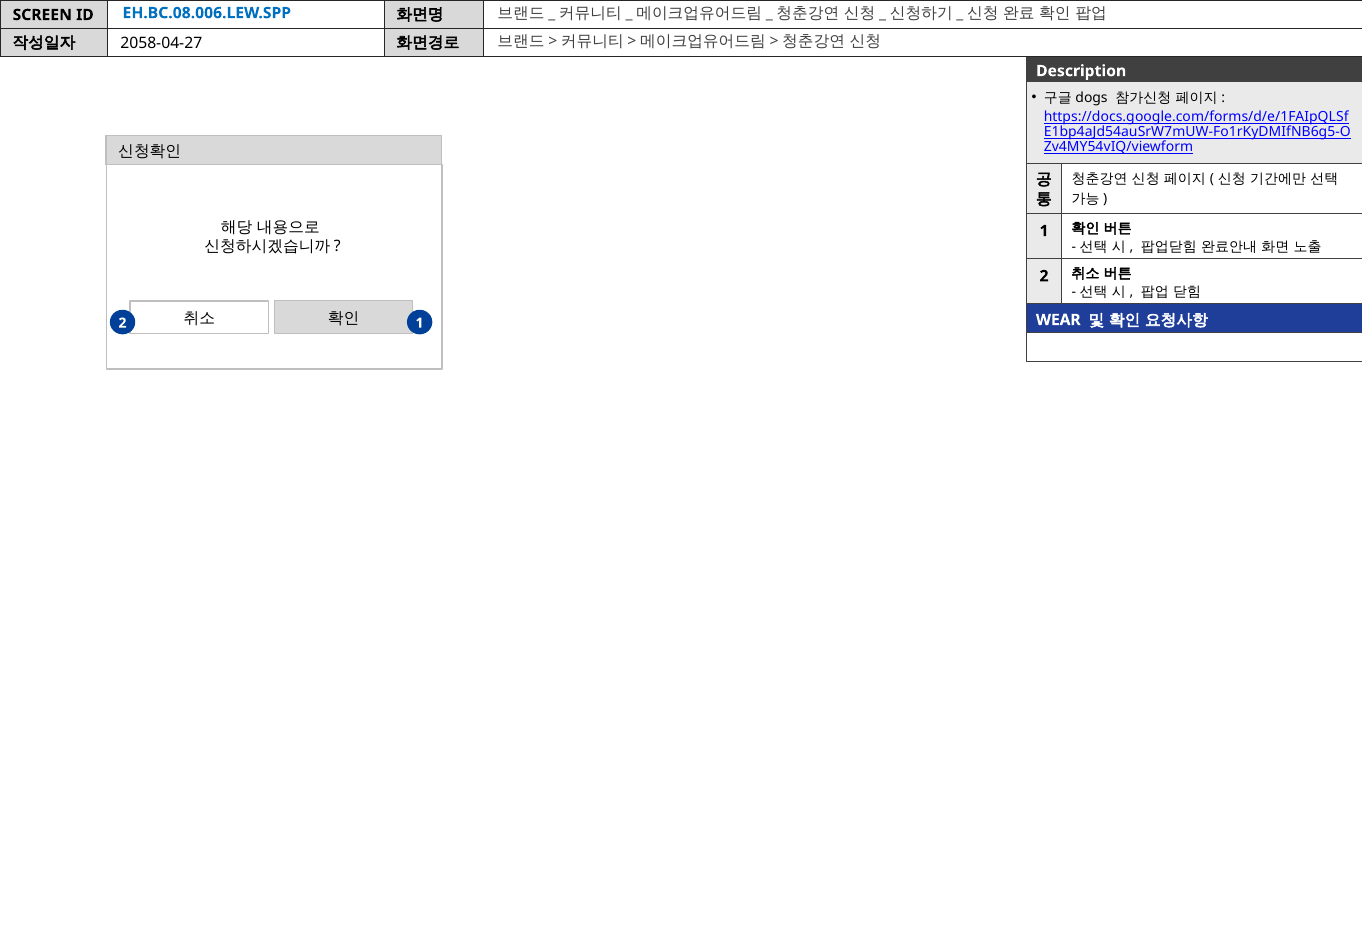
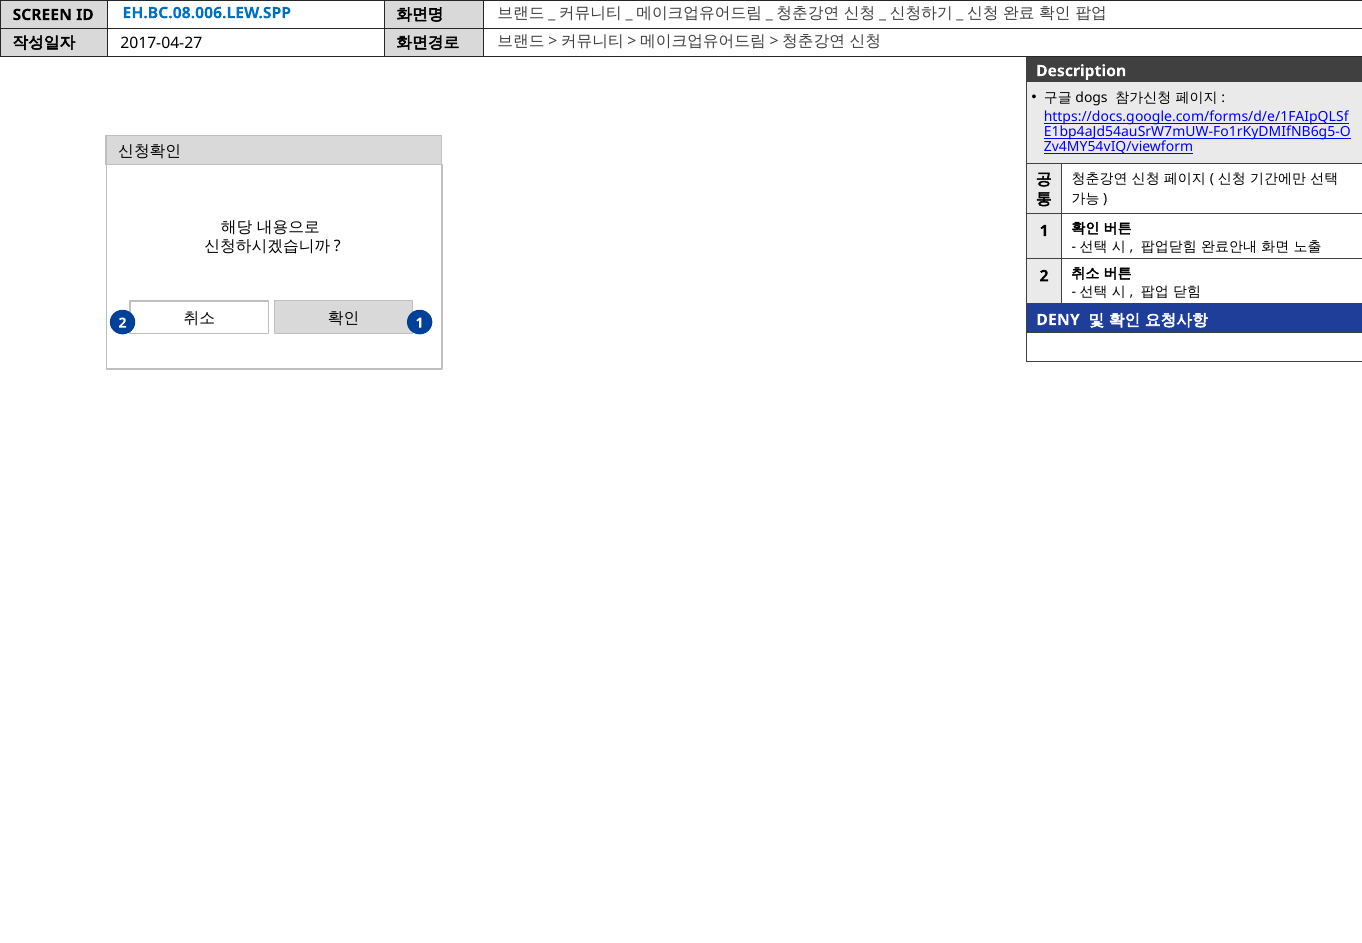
2058-04-27: 2058-04-27 -> 2017-04-27
WEAR: WEAR -> DENY
